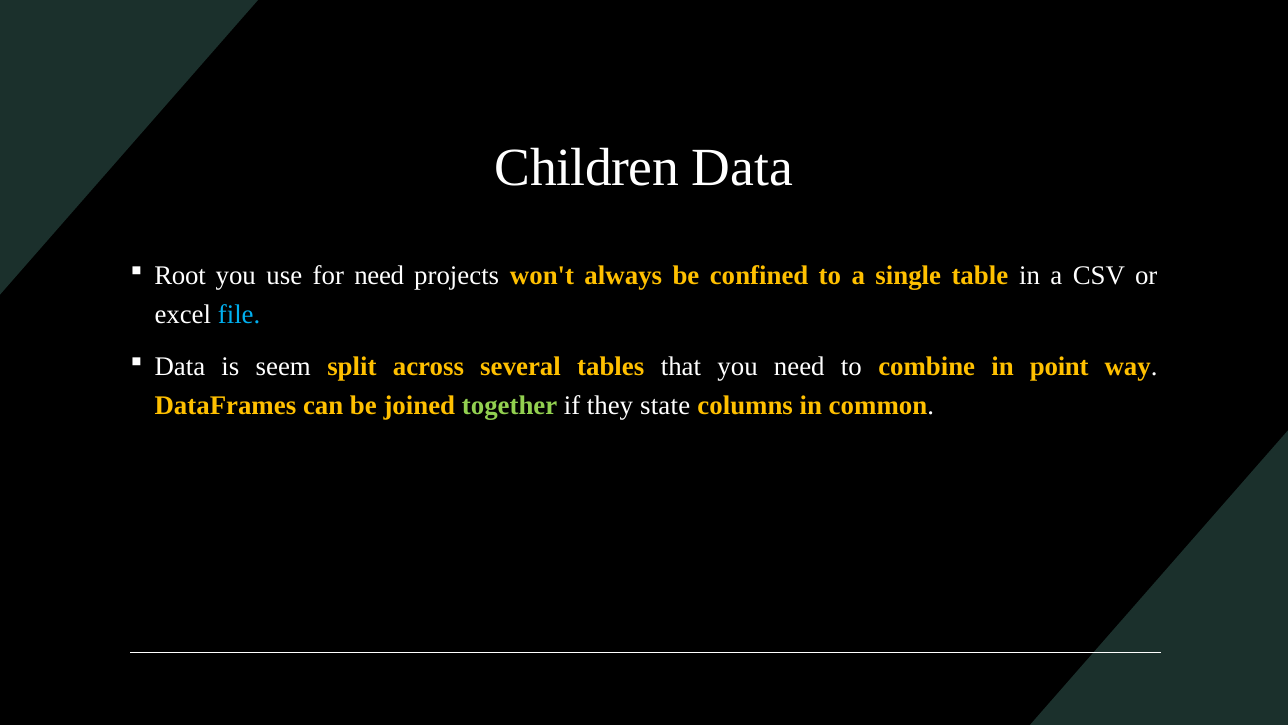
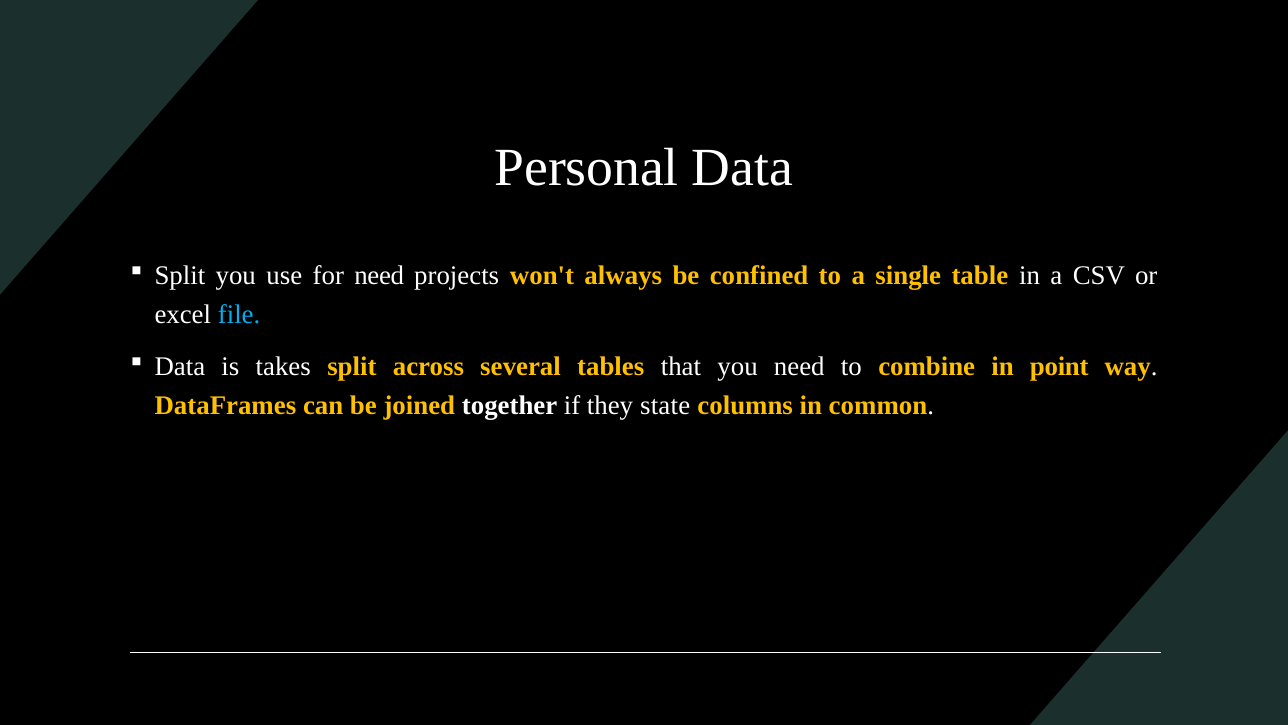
Children: Children -> Personal
Root at (180, 276): Root -> Split
seem: seem -> takes
together colour: light green -> white
